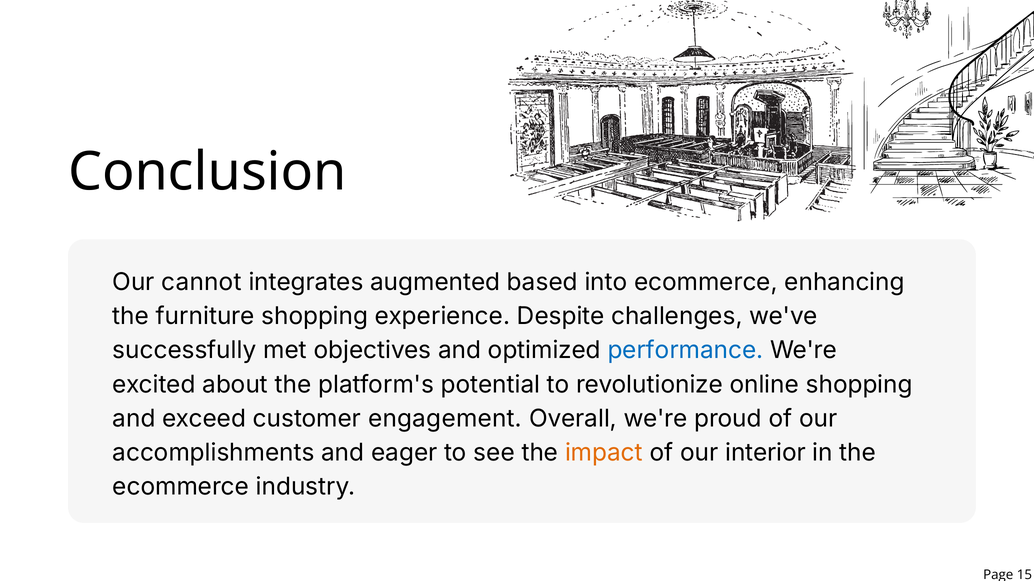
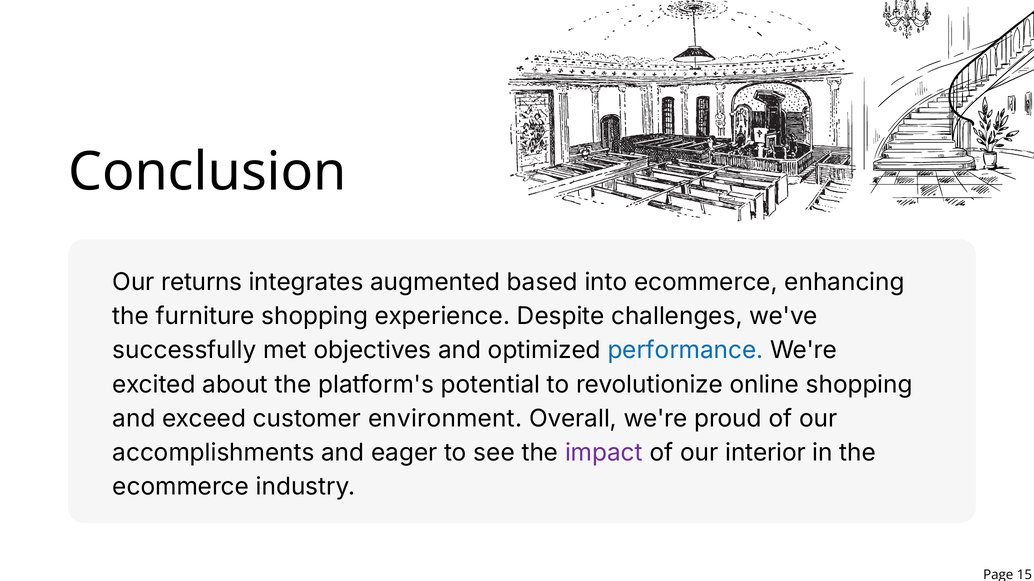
cannot: cannot -> returns
engagement: engagement -> environment
impact colour: orange -> purple
